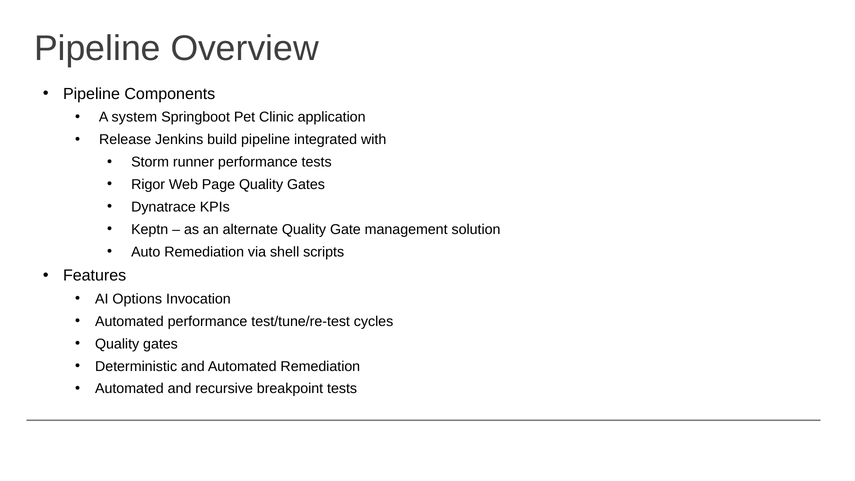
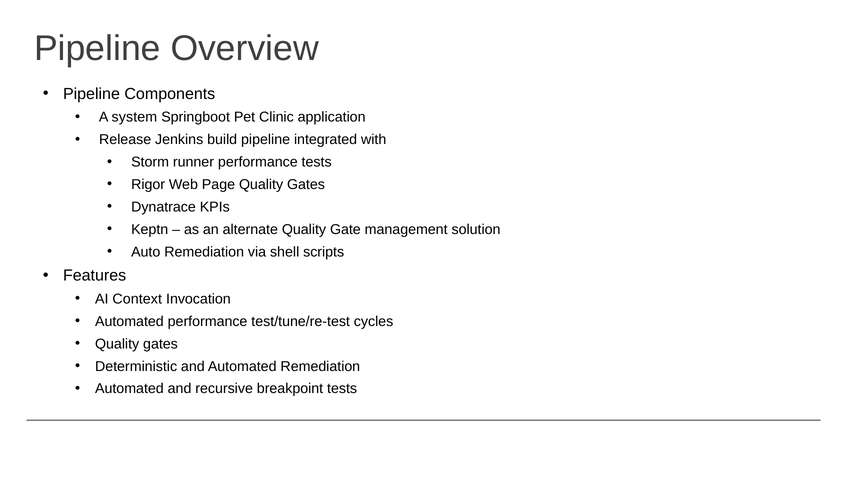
Options: Options -> Context
